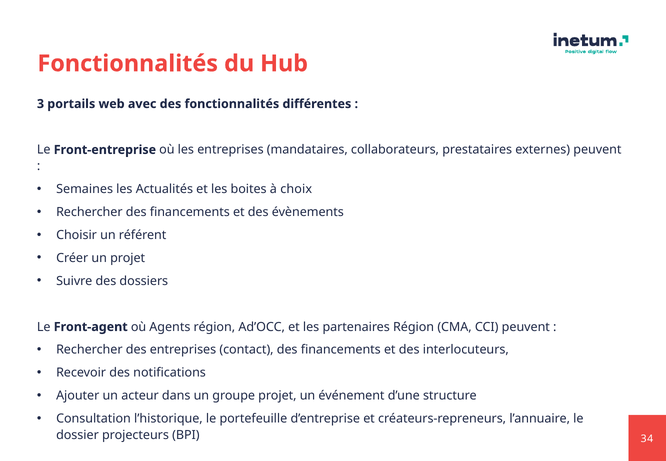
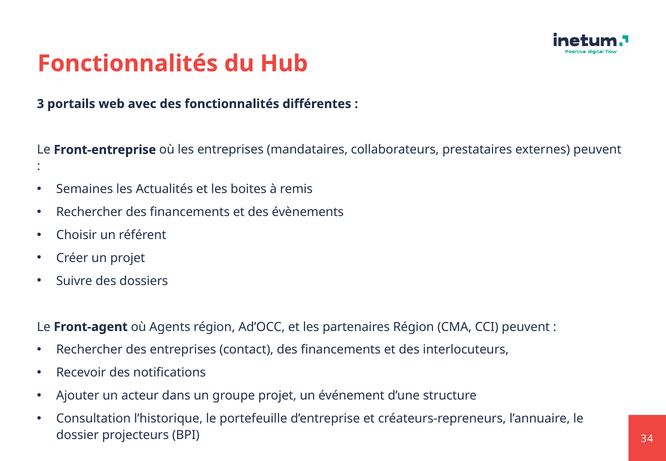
choix: choix -> remis
